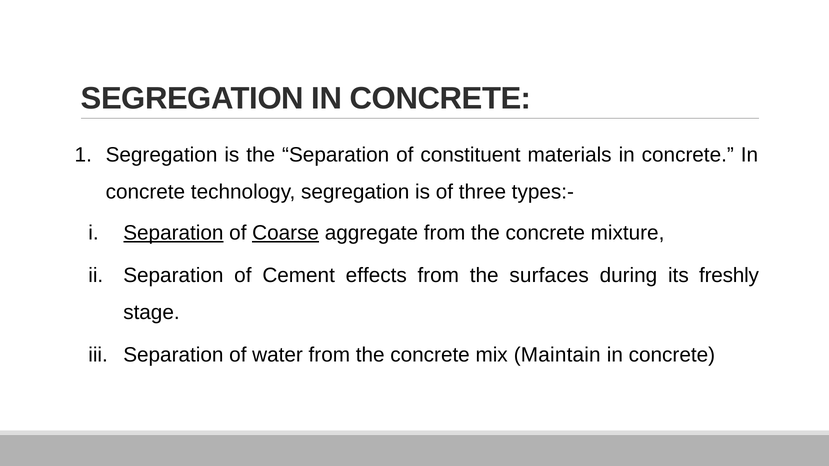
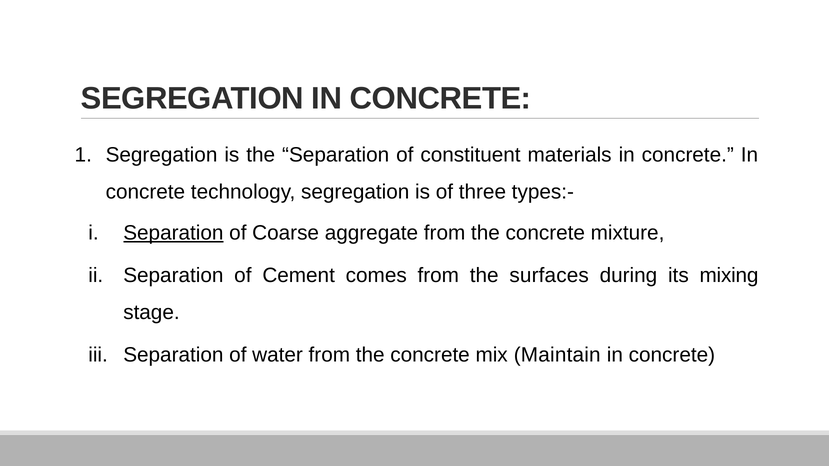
Coarse underline: present -> none
effects: effects -> comes
freshly: freshly -> mixing
